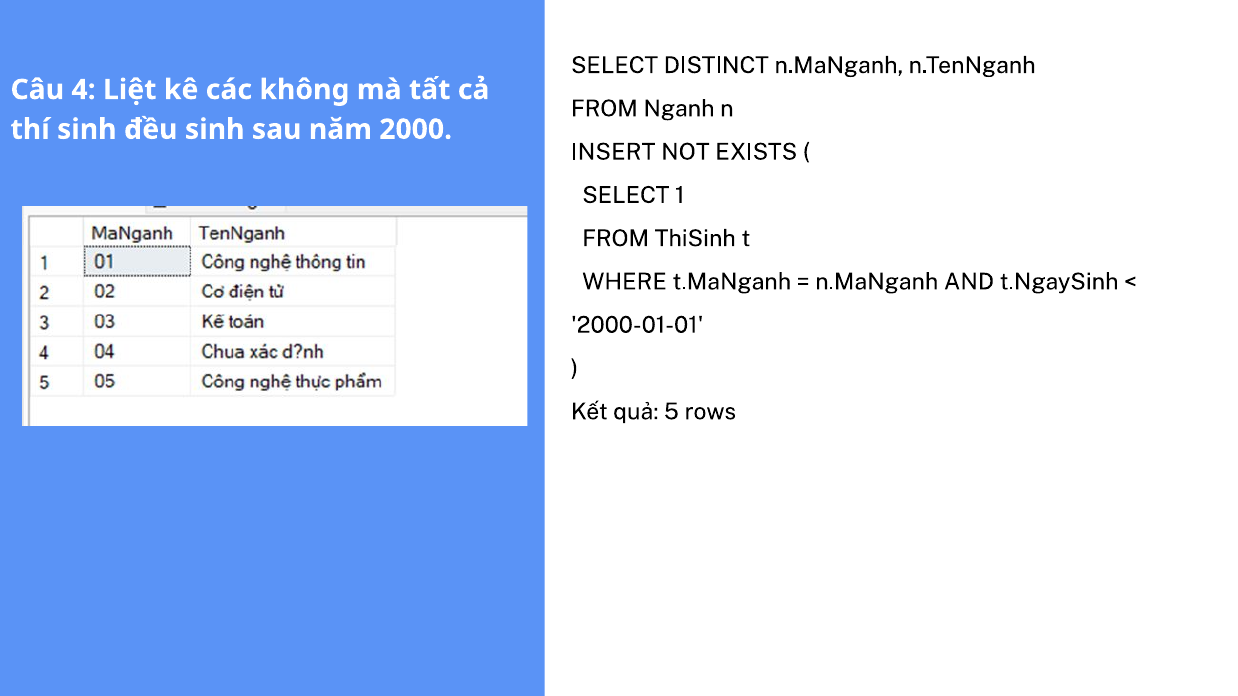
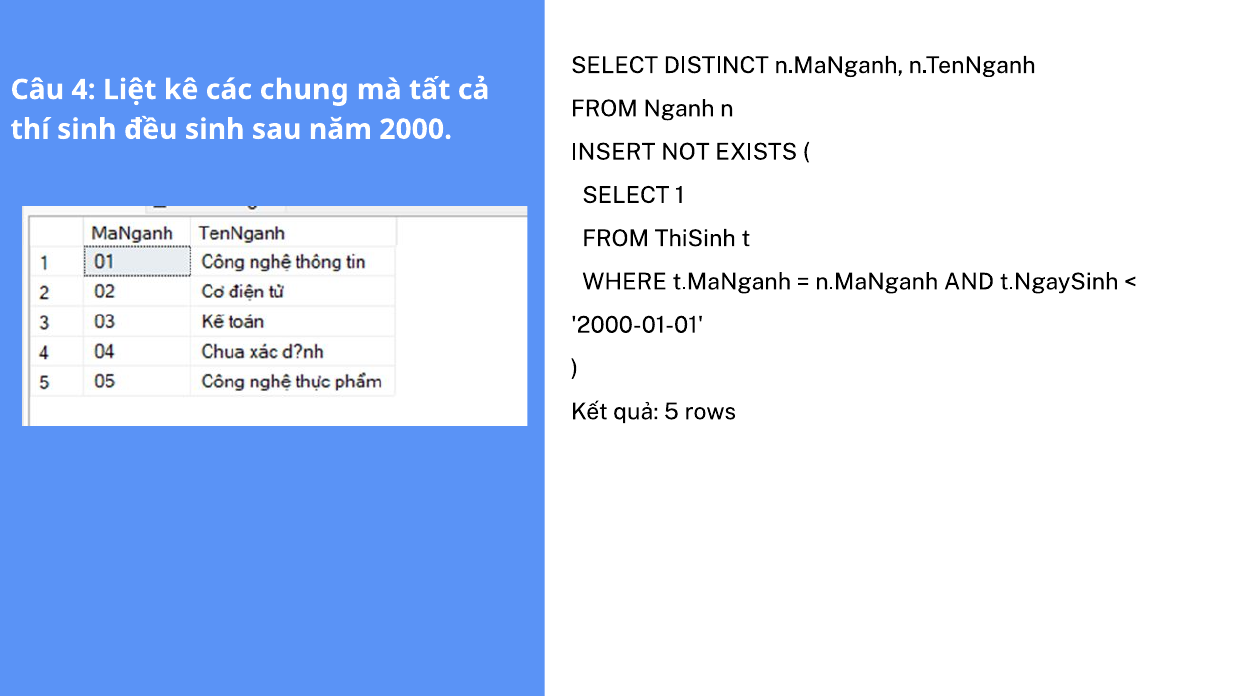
không: không -> chung
